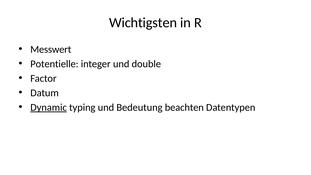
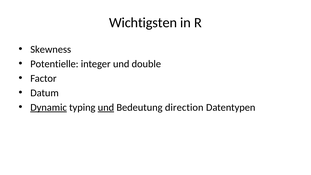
Messwert: Messwert -> Skewness
und at (106, 107) underline: none -> present
beachten: beachten -> direction
